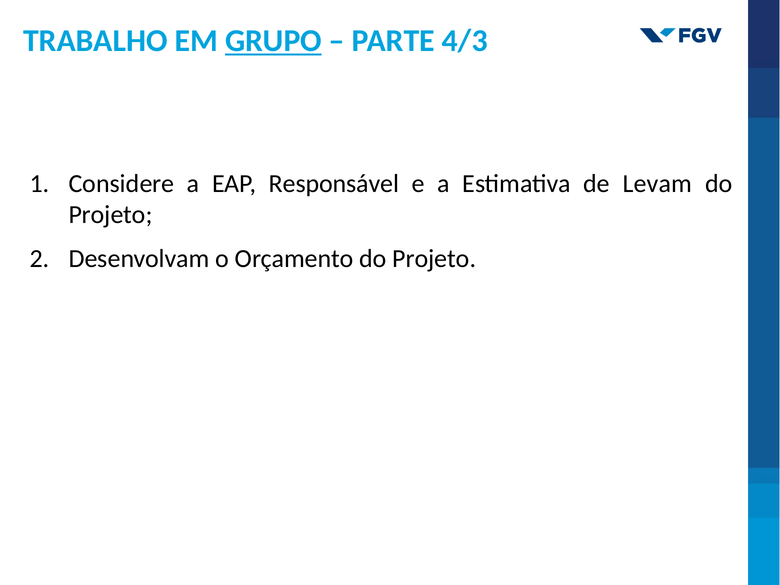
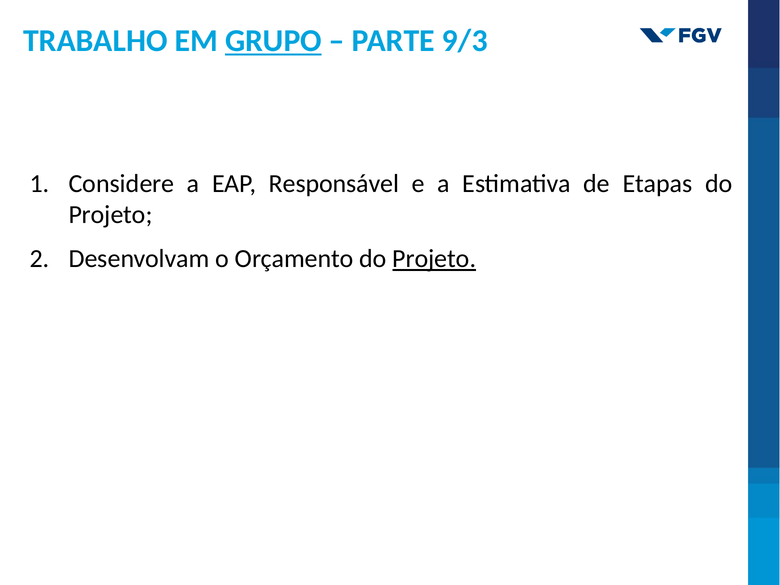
4/3: 4/3 -> 9/3
Levam: Levam -> Etapas
Projeto at (434, 259) underline: none -> present
